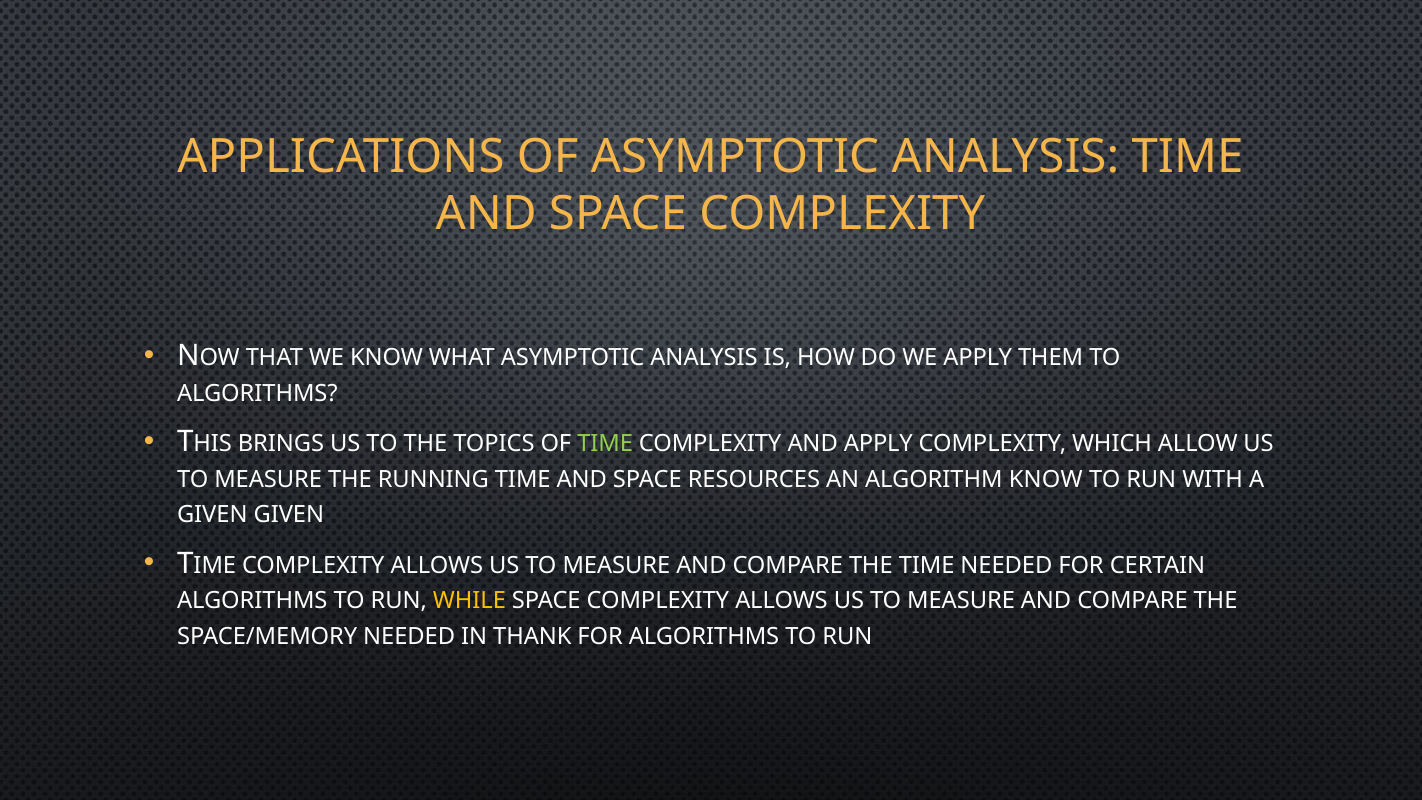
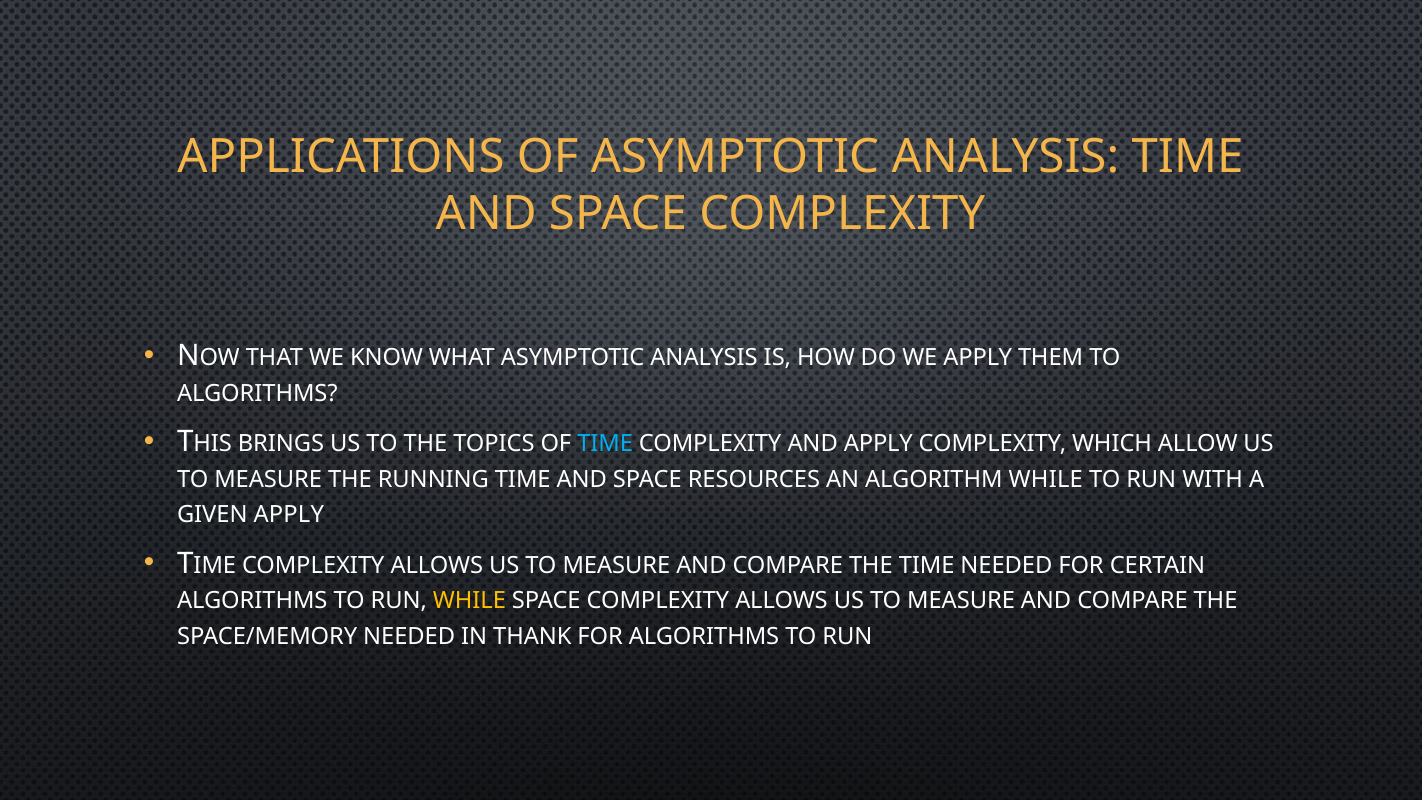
TIME at (605, 444) colour: light green -> light blue
ALGORITHM KNOW: KNOW -> WHILE
GIVEN GIVEN: GIVEN -> APPLY
